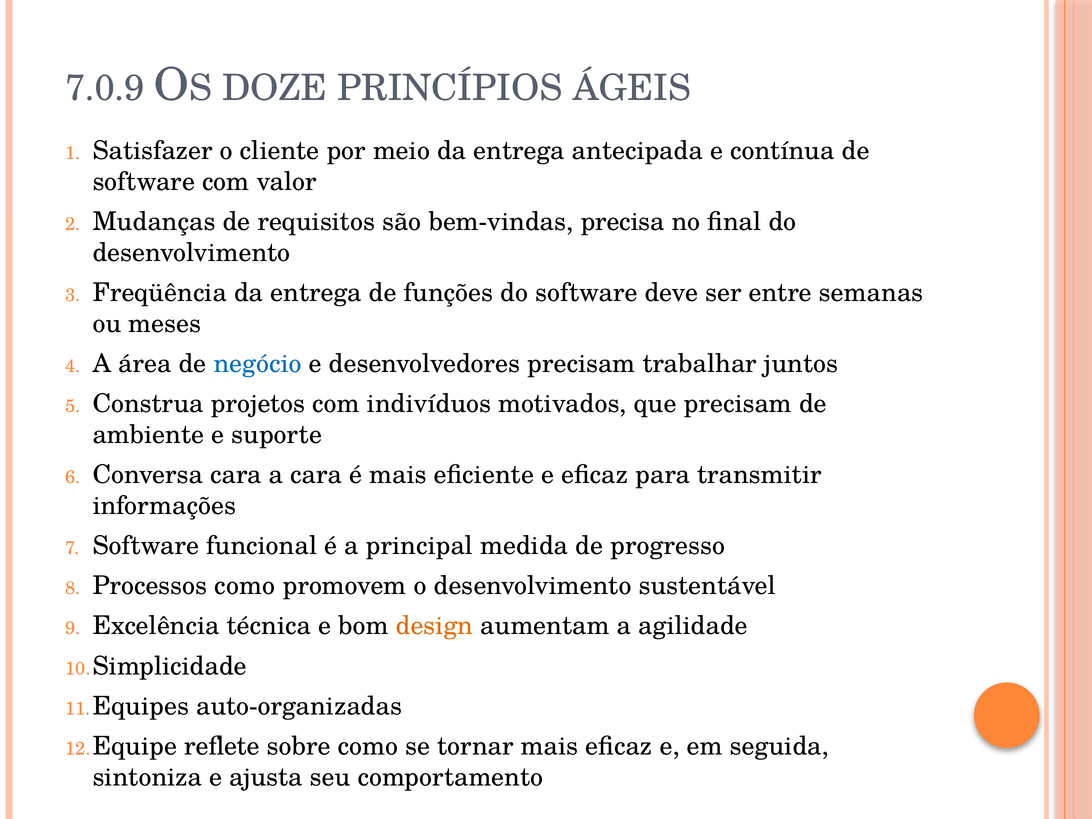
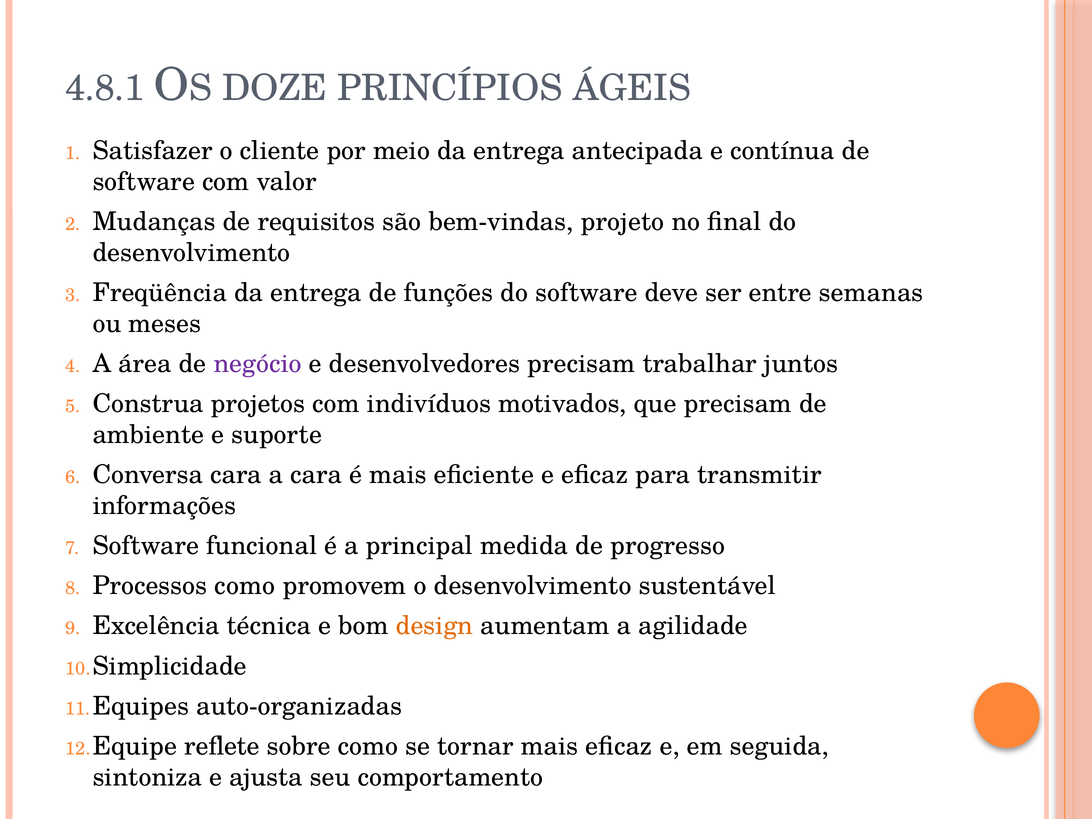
7.0.9: 7.0.9 -> 4.8.1
precisa: precisa -> projeto
negócio colour: blue -> purple
